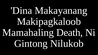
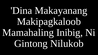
Death: Death -> Inibig
